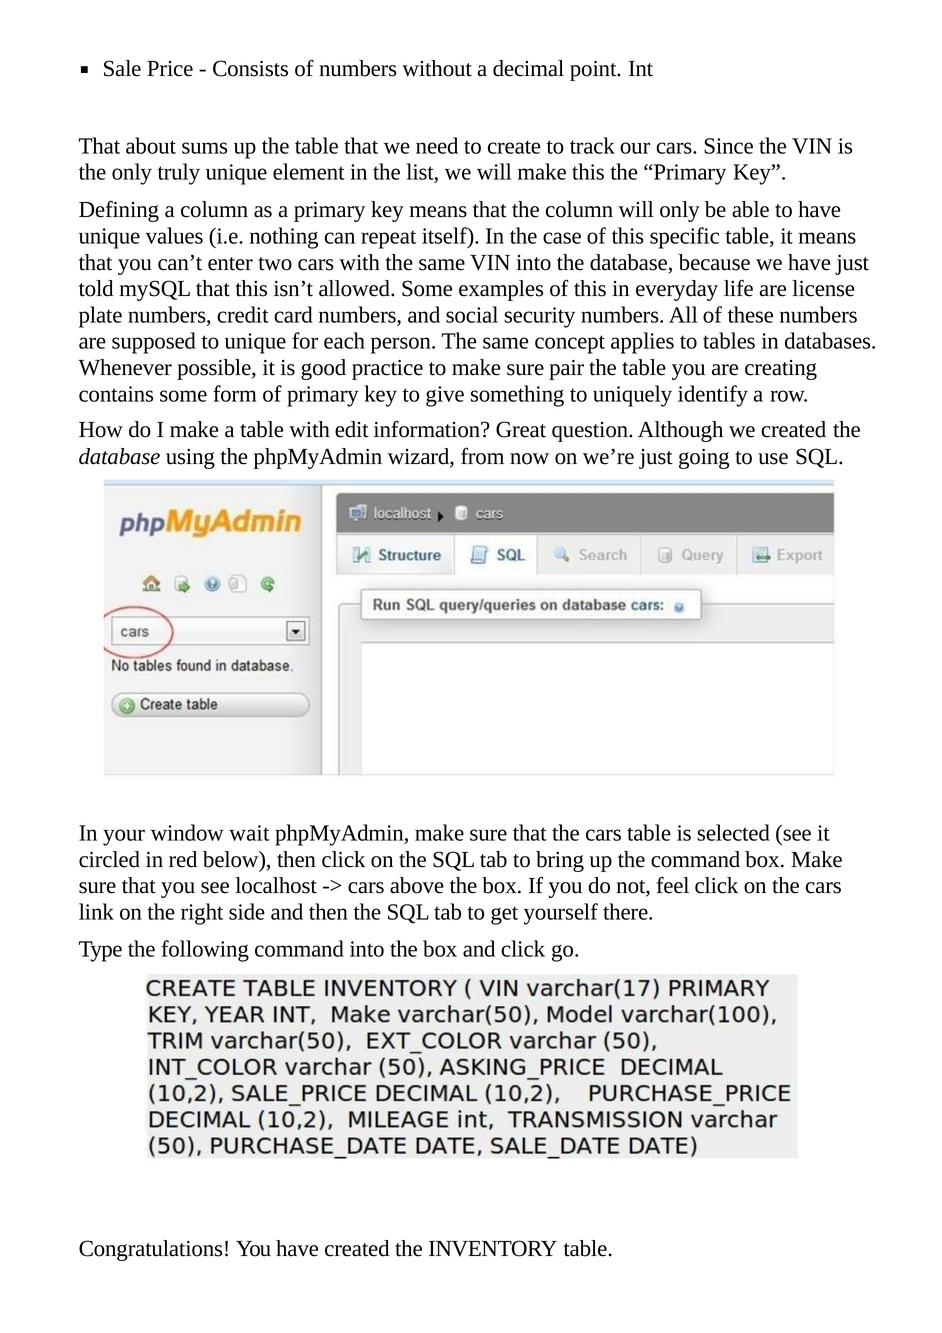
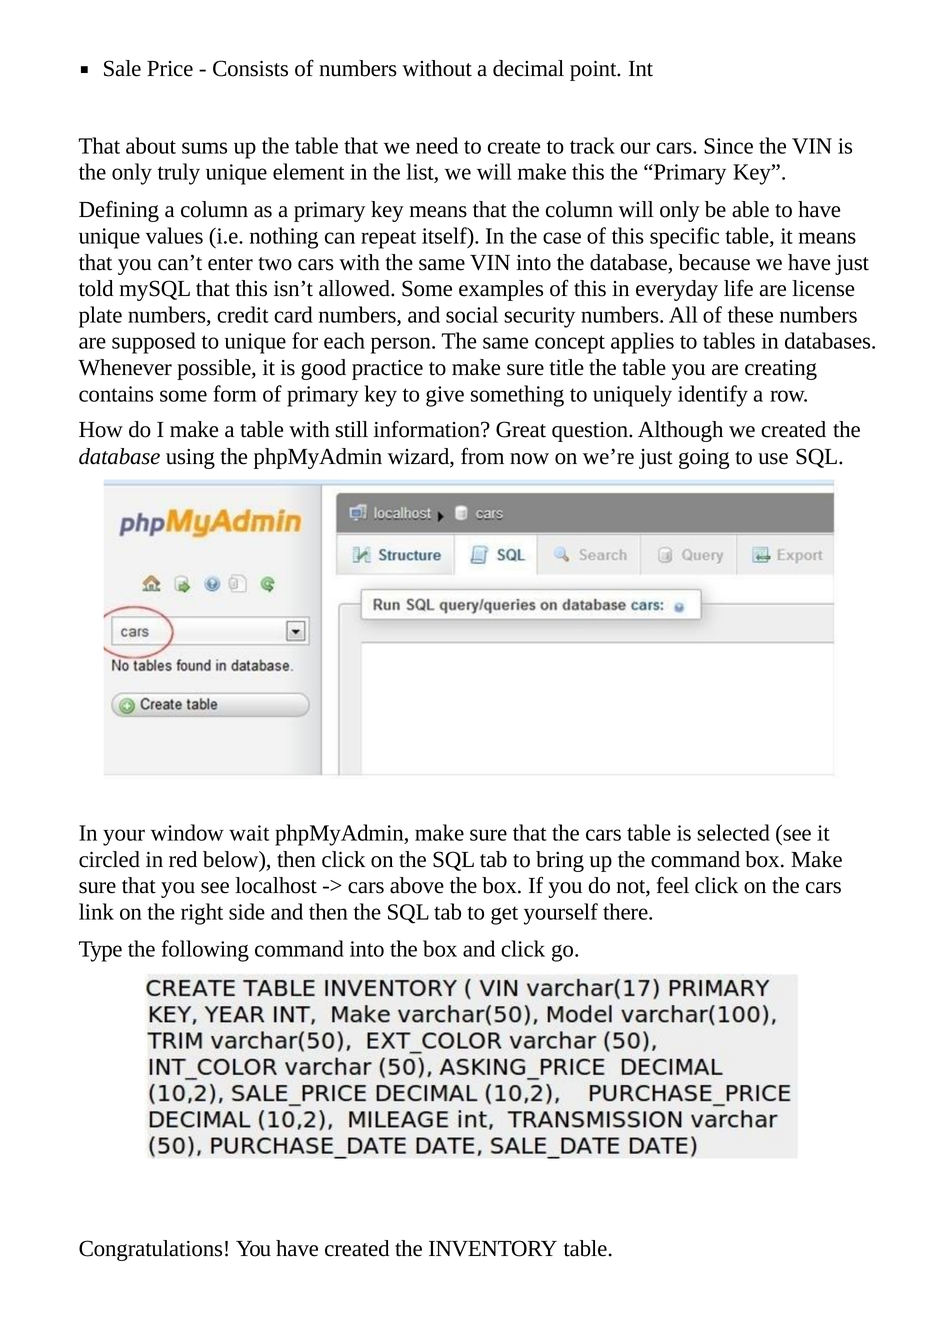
pair: pair -> title
edit: edit -> still
